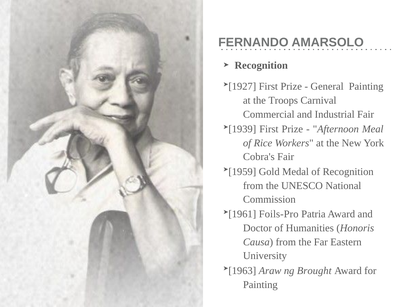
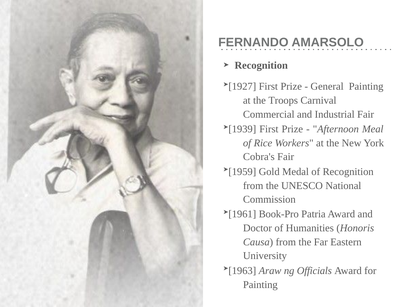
Foils-Pro: Foils-Pro -> Book-Pro
Brought: Brought -> Officials
